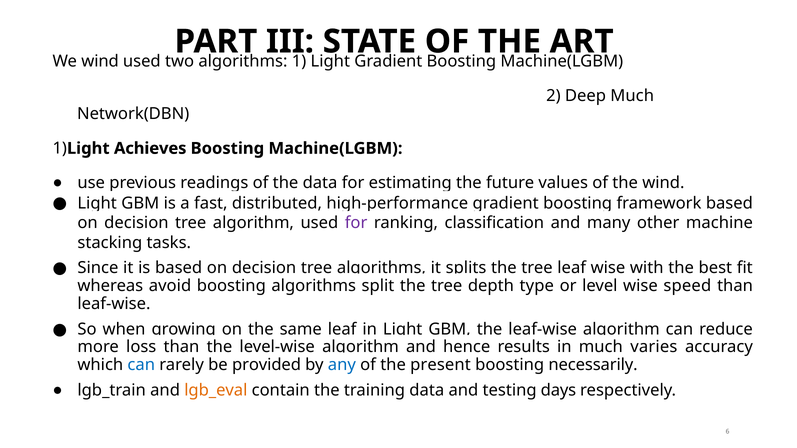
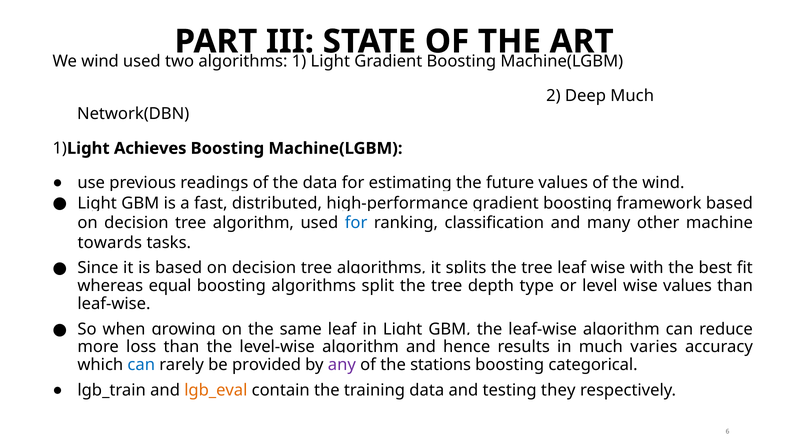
for at (356, 223) colour: purple -> blue
stacking: stacking -> towards
avoid: avoid -> equal
wise speed: speed -> values
any colour: blue -> purple
present: present -> stations
necessarily: necessarily -> categorical
days: days -> they
